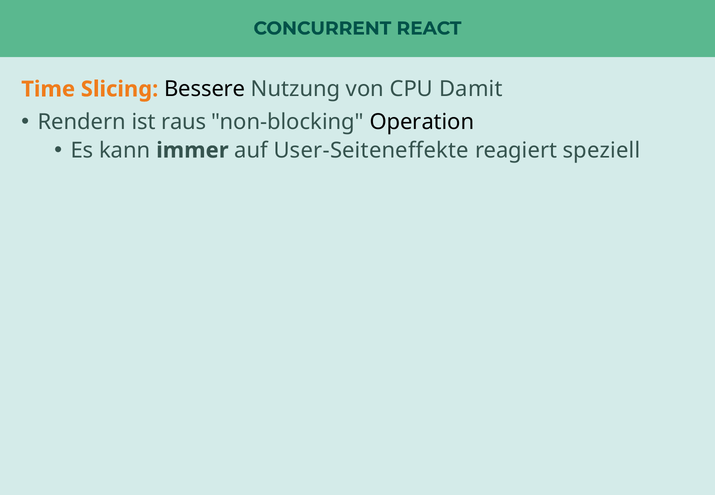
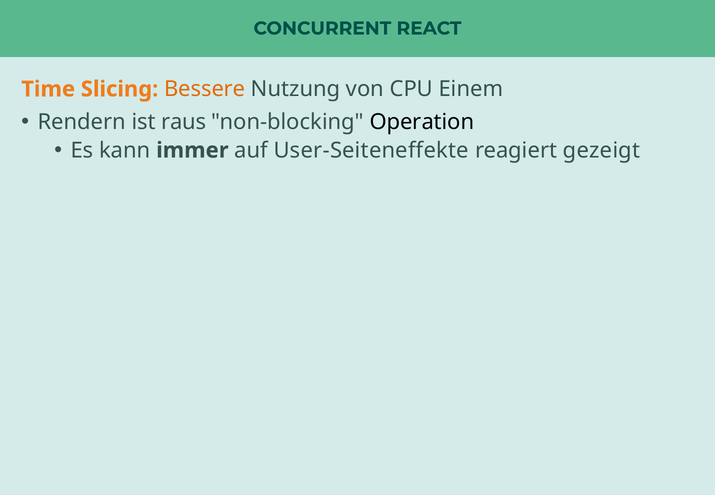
Bessere colour: black -> orange
Damit: Damit -> Einem
speziell: speziell -> gezeigt
